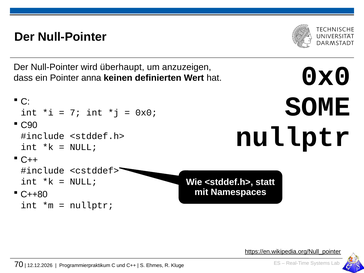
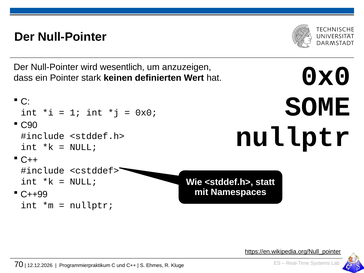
überhaupt: überhaupt -> wesentlich
anna: anna -> stark
7: 7 -> 1
C++80: C++80 -> C++99
